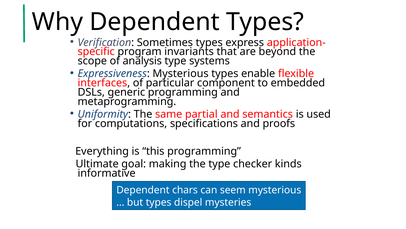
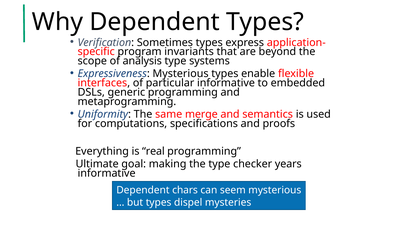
particular component: component -> informative
partial: partial -> merge
this: this -> real
kinds: kinds -> years
